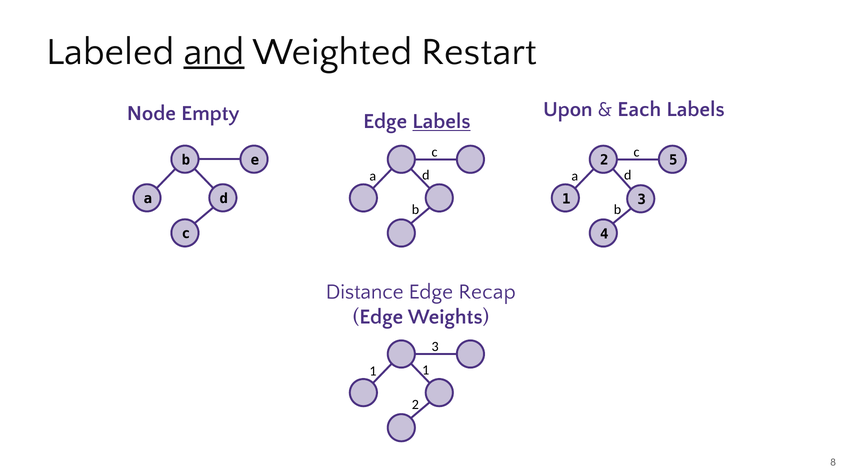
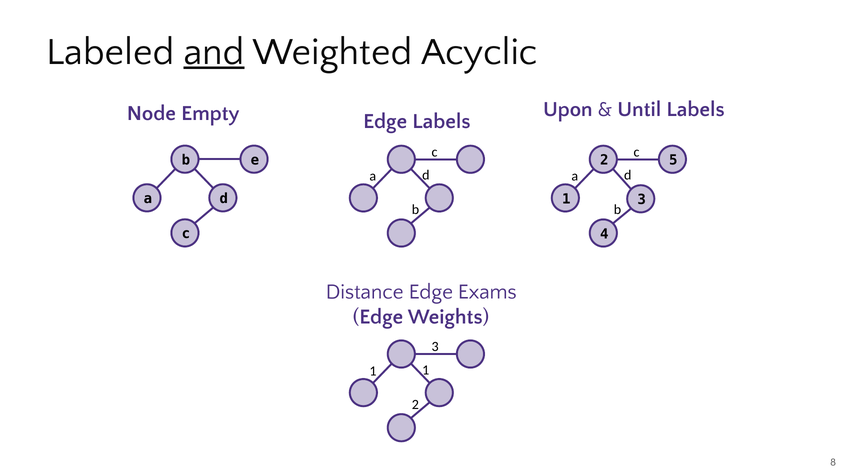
Restart: Restart -> Acyclic
Each: Each -> Until
Labels at (441, 121) underline: present -> none
Recap: Recap -> Exams
